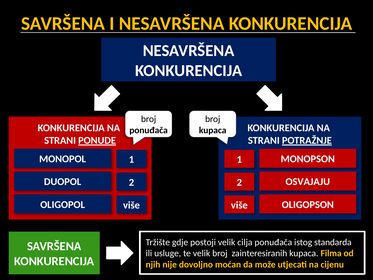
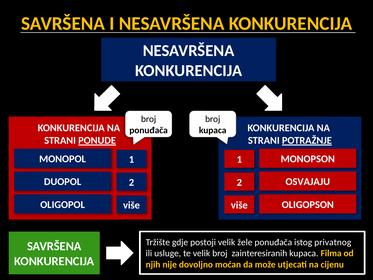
cilja: cilja -> žele
standarda: standarda -> privatnog
